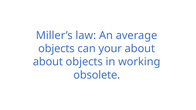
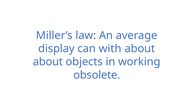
objects at (56, 49): objects -> display
your: your -> with
